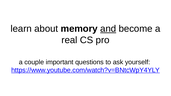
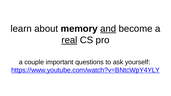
real underline: none -> present
